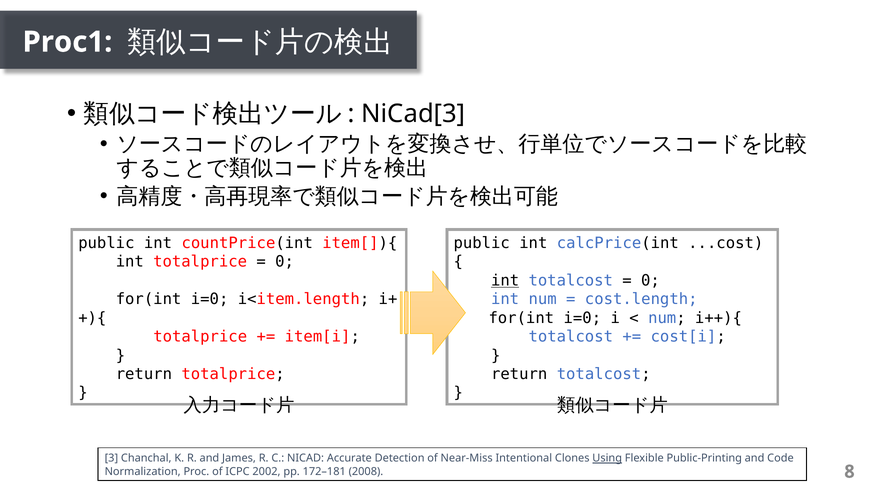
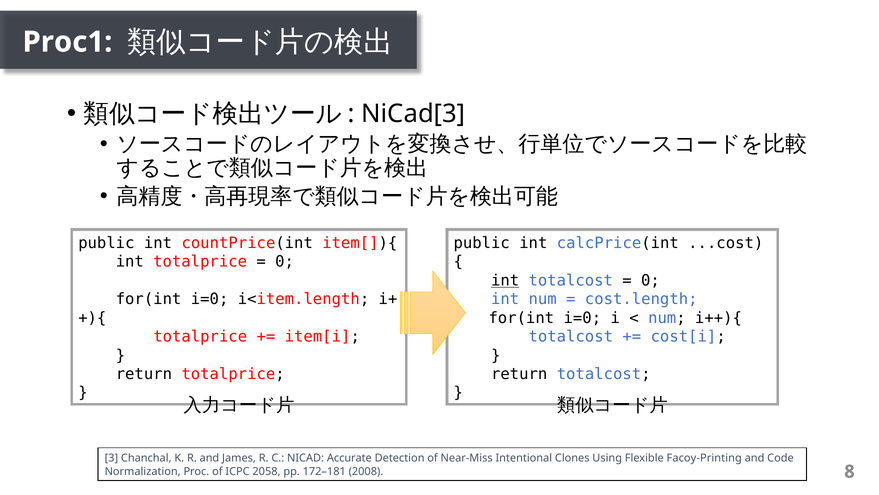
Using underline: present -> none
Public-Printing: Public-Printing -> Facoy-Printing
2002: 2002 -> 2058
